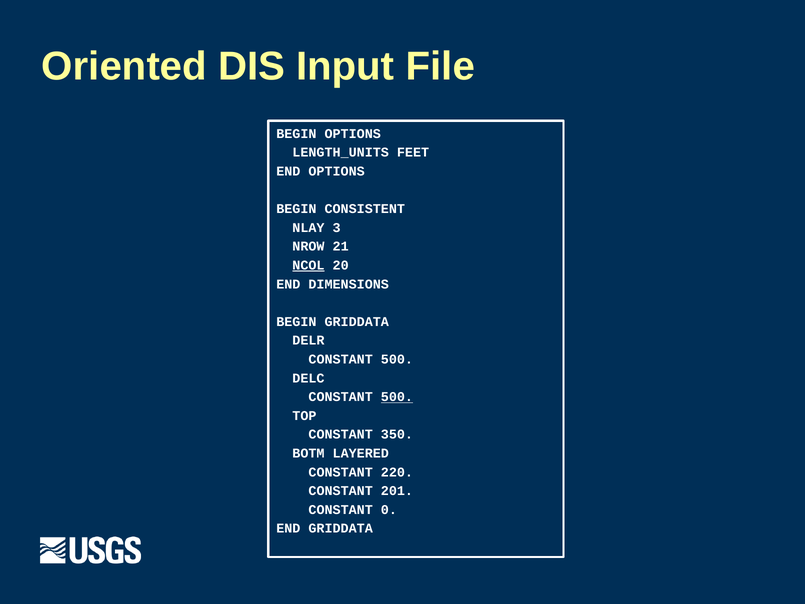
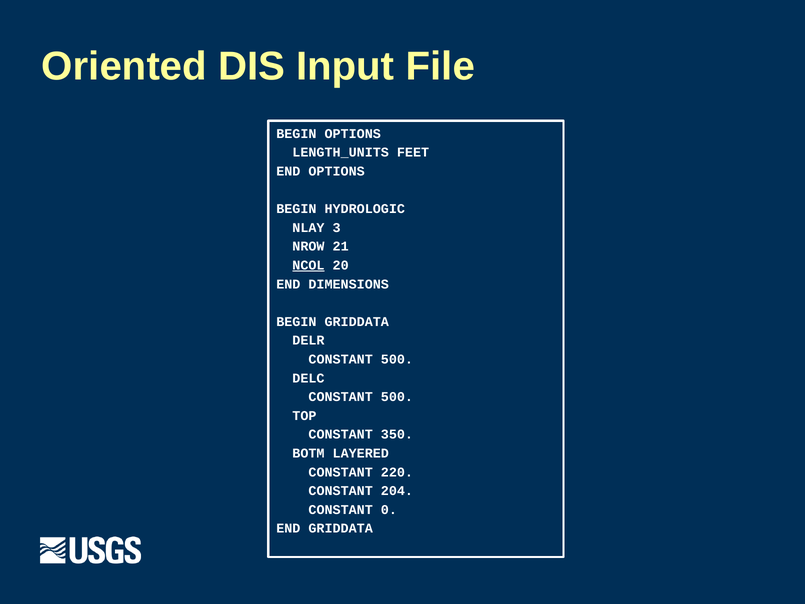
CONSISTENT: CONSISTENT -> HYDROLOGIC
500 at (397, 397) underline: present -> none
201: 201 -> 204
